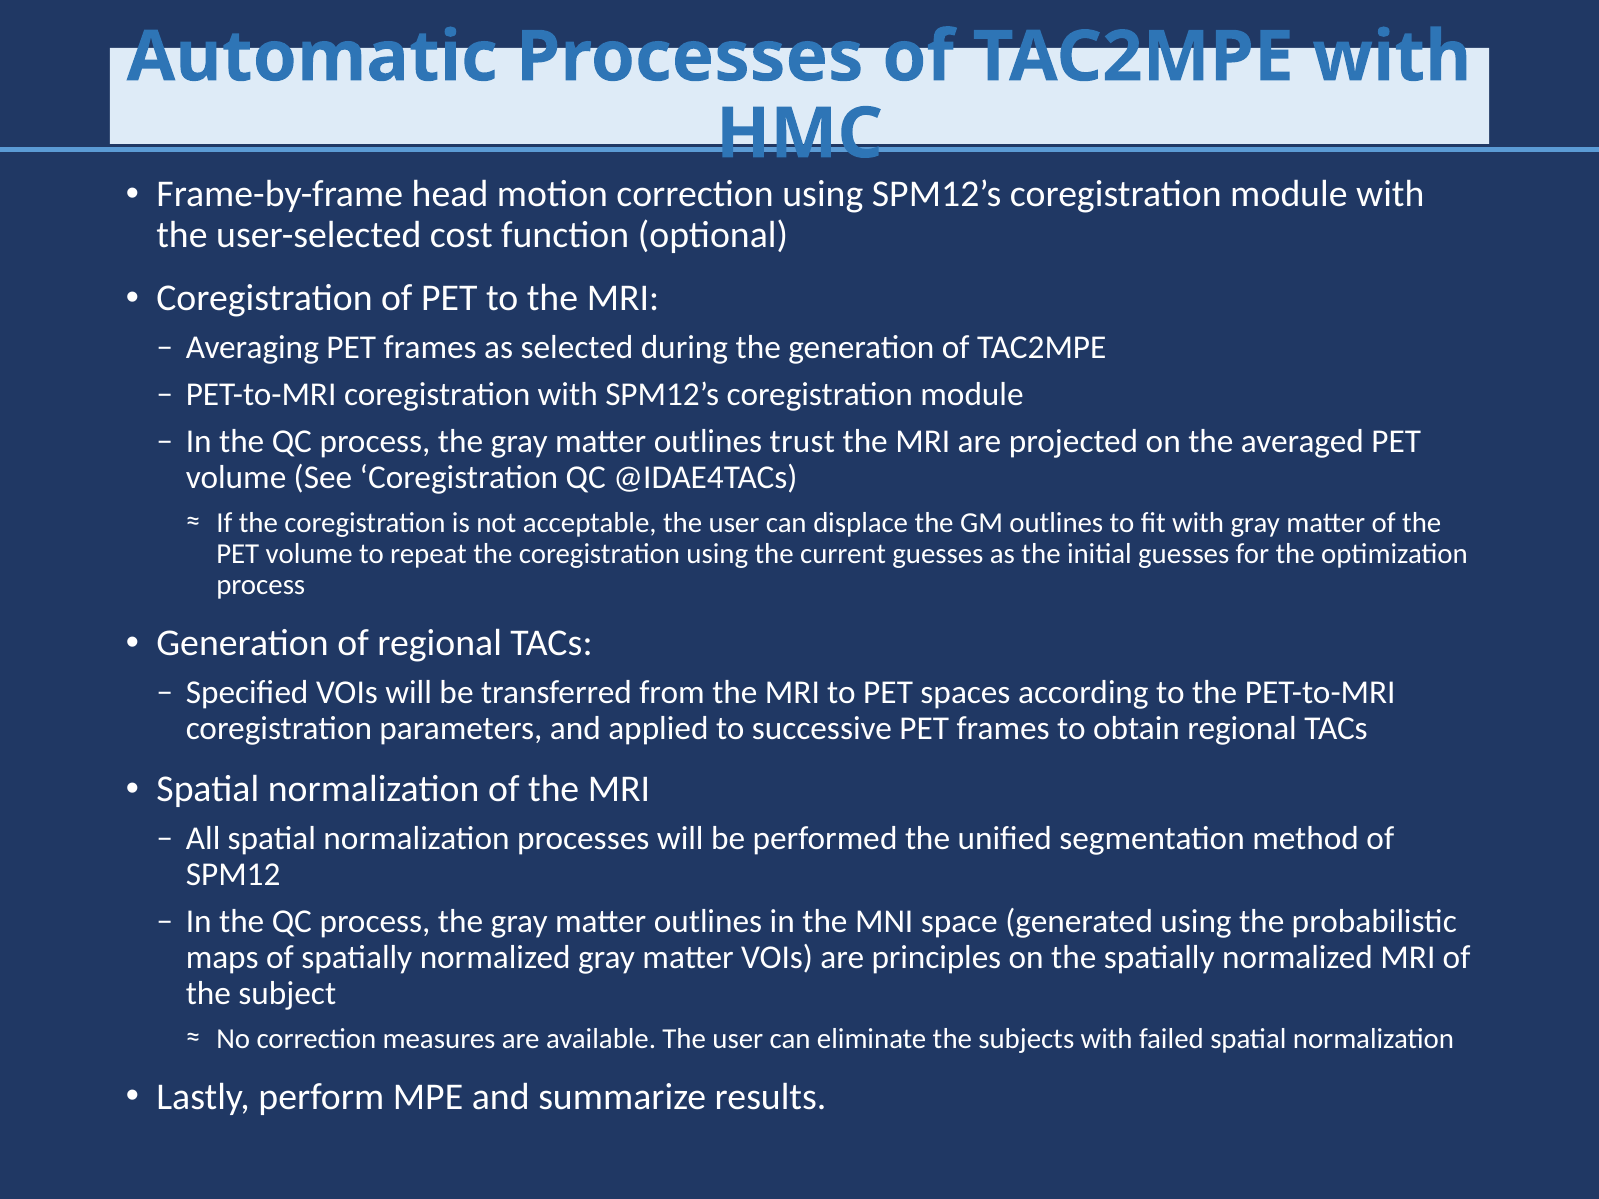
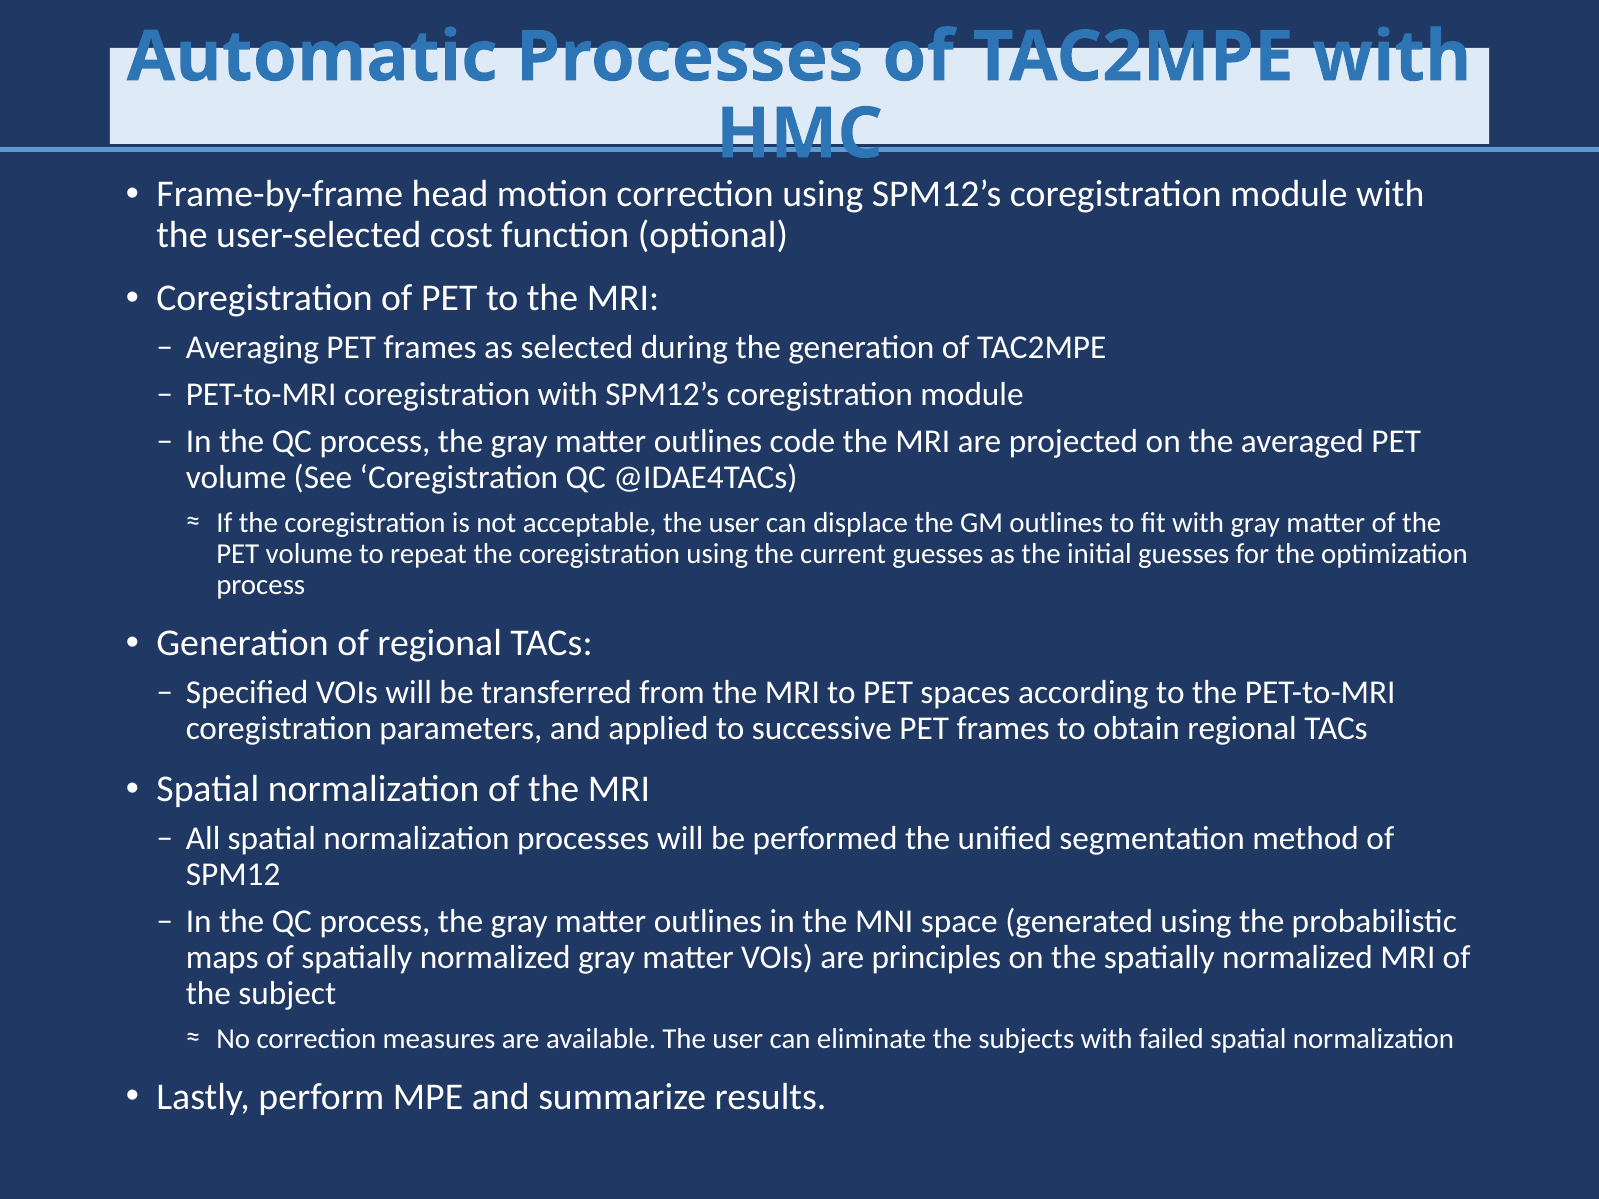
trust: trust -> code
